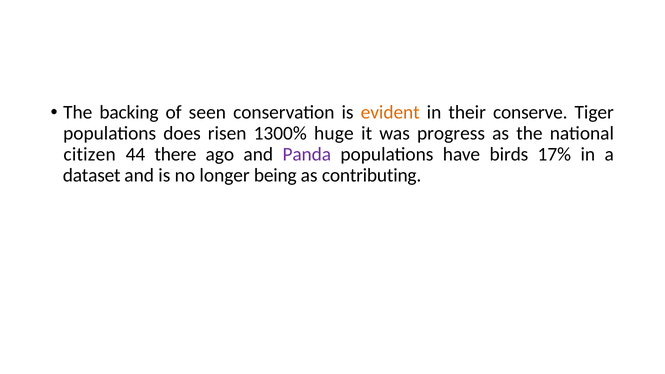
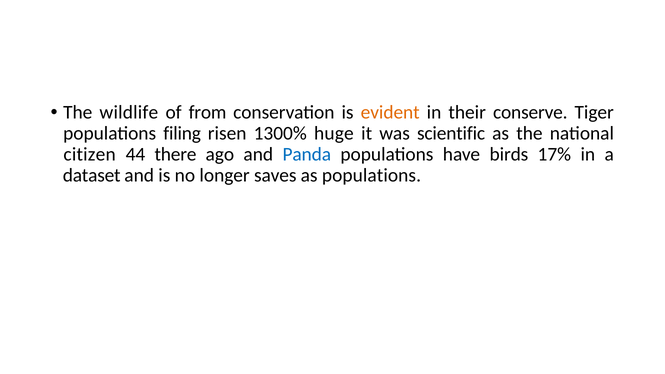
backing: backing -> wildlife
seen: seen -> from
does: does -> filing
progress: progress -> scientific
Panda colour: purple -> blue
being: being -> saves
as contributing: contributing -> populations
